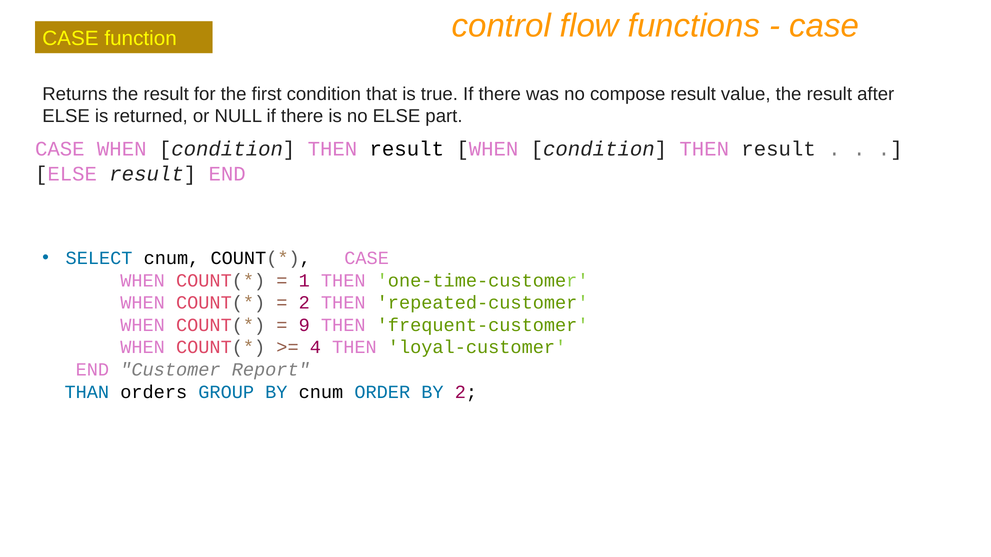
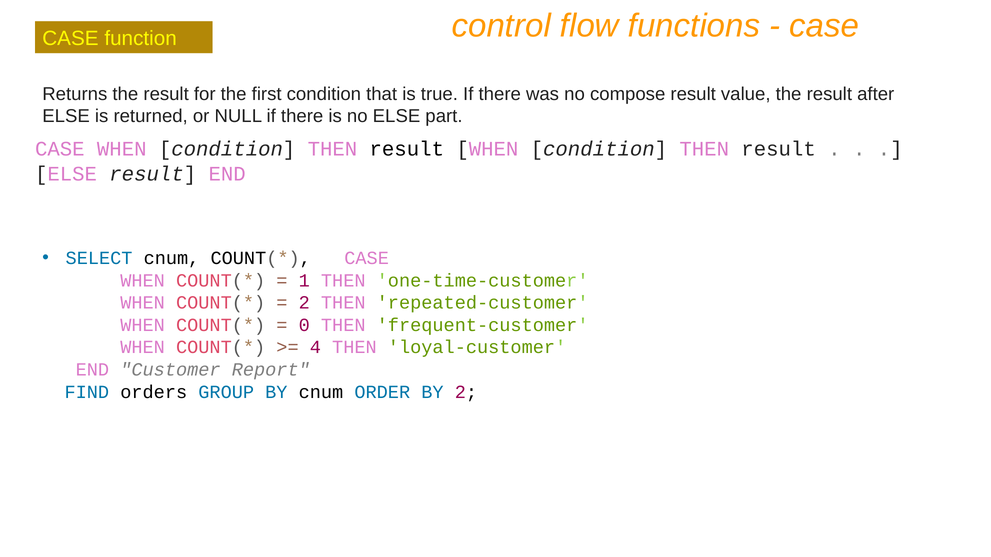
9: 9 -> 0
THAN: THAN -> FIND
